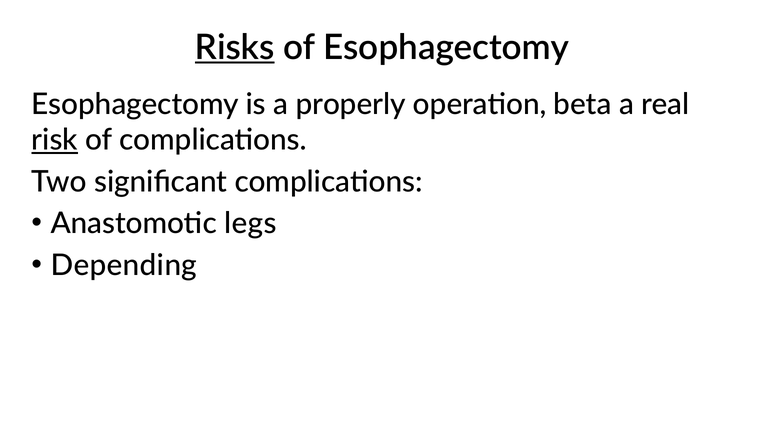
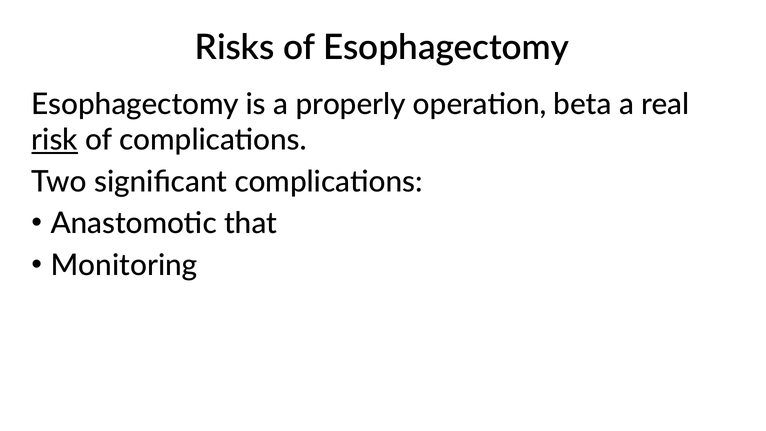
Risks underline: present -> none
legs: legs -> that
Depending: Depending -> Monitoring
